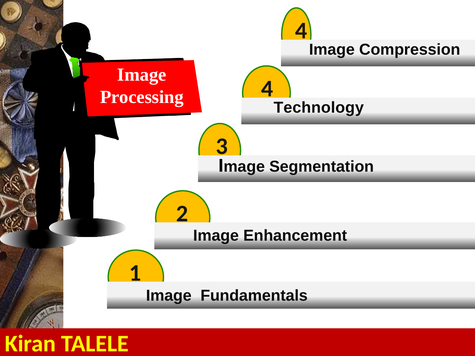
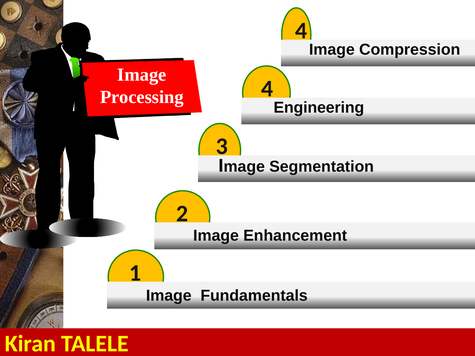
Technology: Technology -> Engineering
